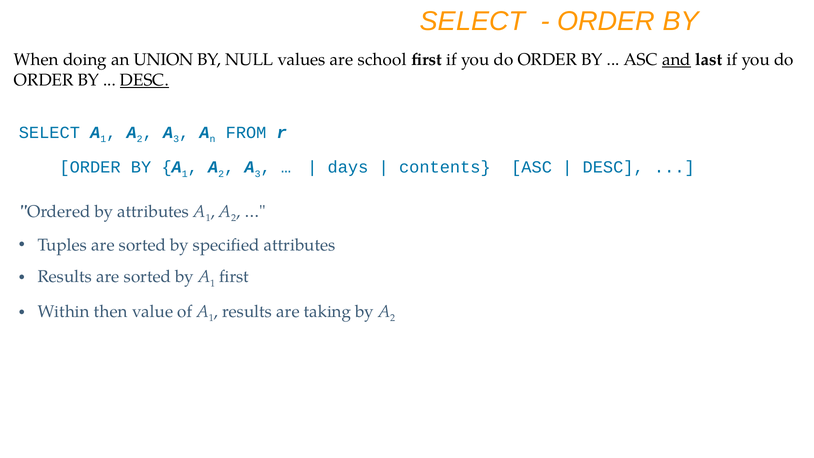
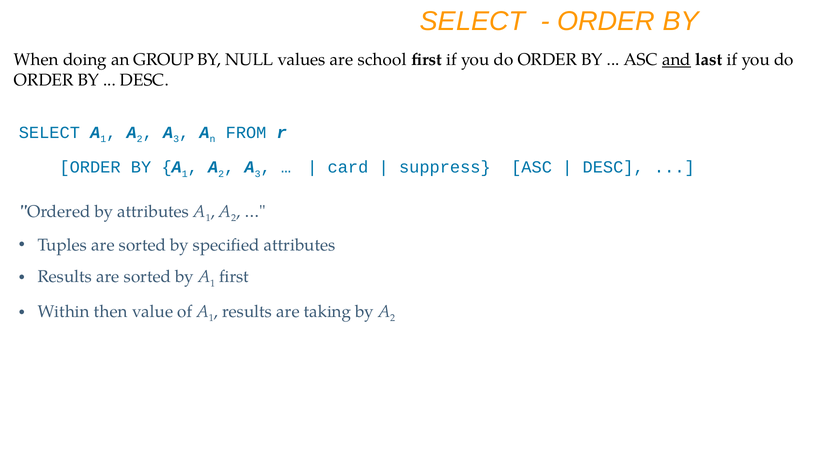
UNION: UNION -> GROUP
DESC at (144, 80) underline: present -> none
days: days -> card
contents: contents -> suppress
